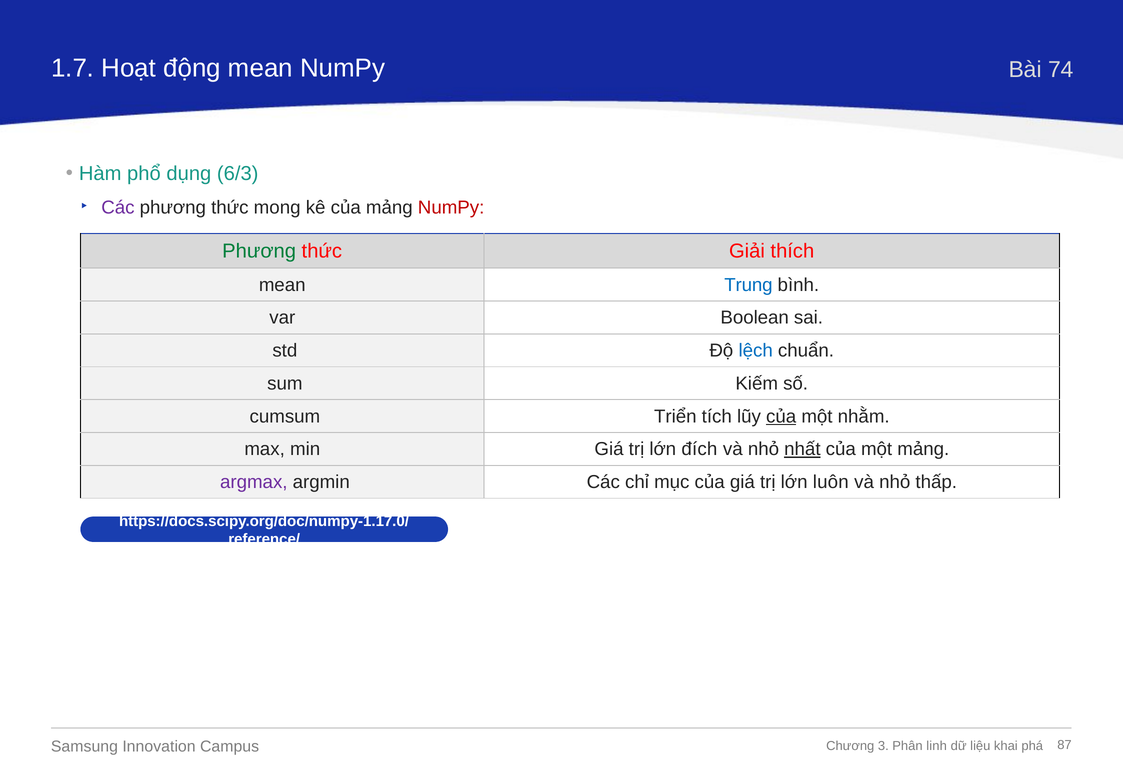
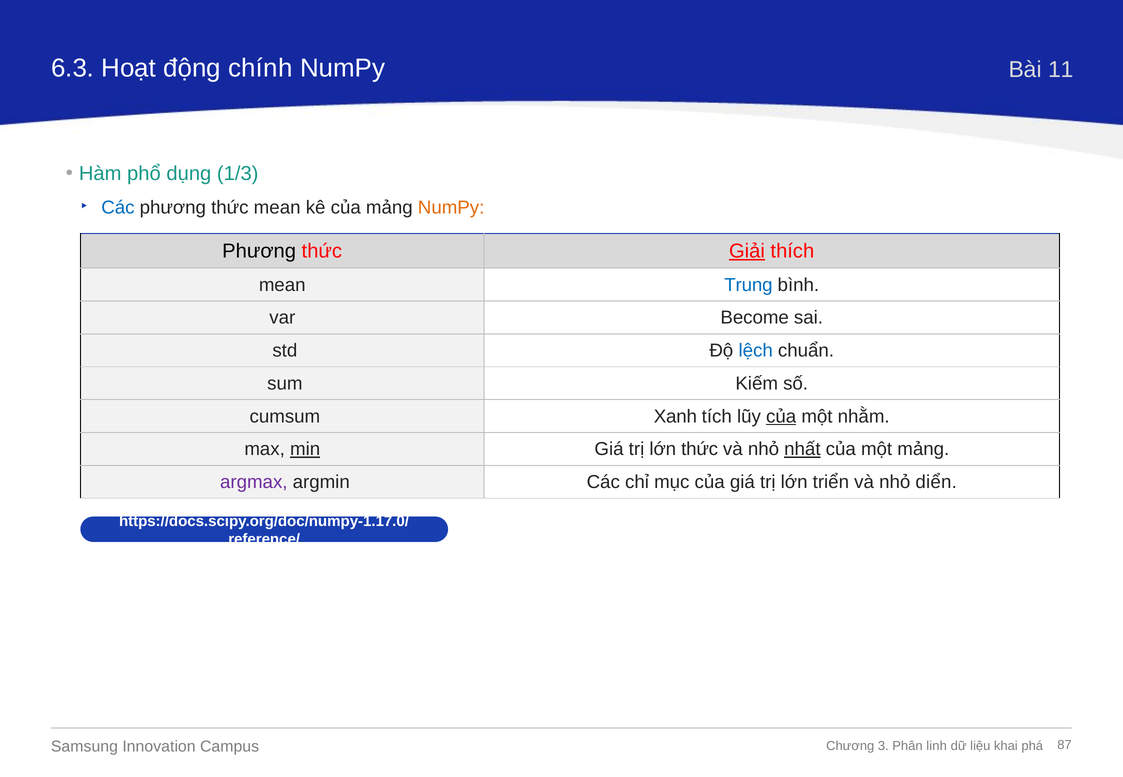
1.7: 1.7 -> 6.3
động mean: mean -> chính
74: 74 -> 11
6/3: 6/3 -> 1/3
Các at (118, 208) colour: purple -> blue
thức mong: mong -> mean
NumPy at (451, 208) colour: red -> orange
Phương at (259, 251) colour: green -> black
Giải underline: none -> present
Boolean: Boolean -> Become
Triển: Triển -> Xanh
min underline: none -> present
lớn đích: đích -> thức
luôn: luôn -> triển
thấp: thấp -> diển
